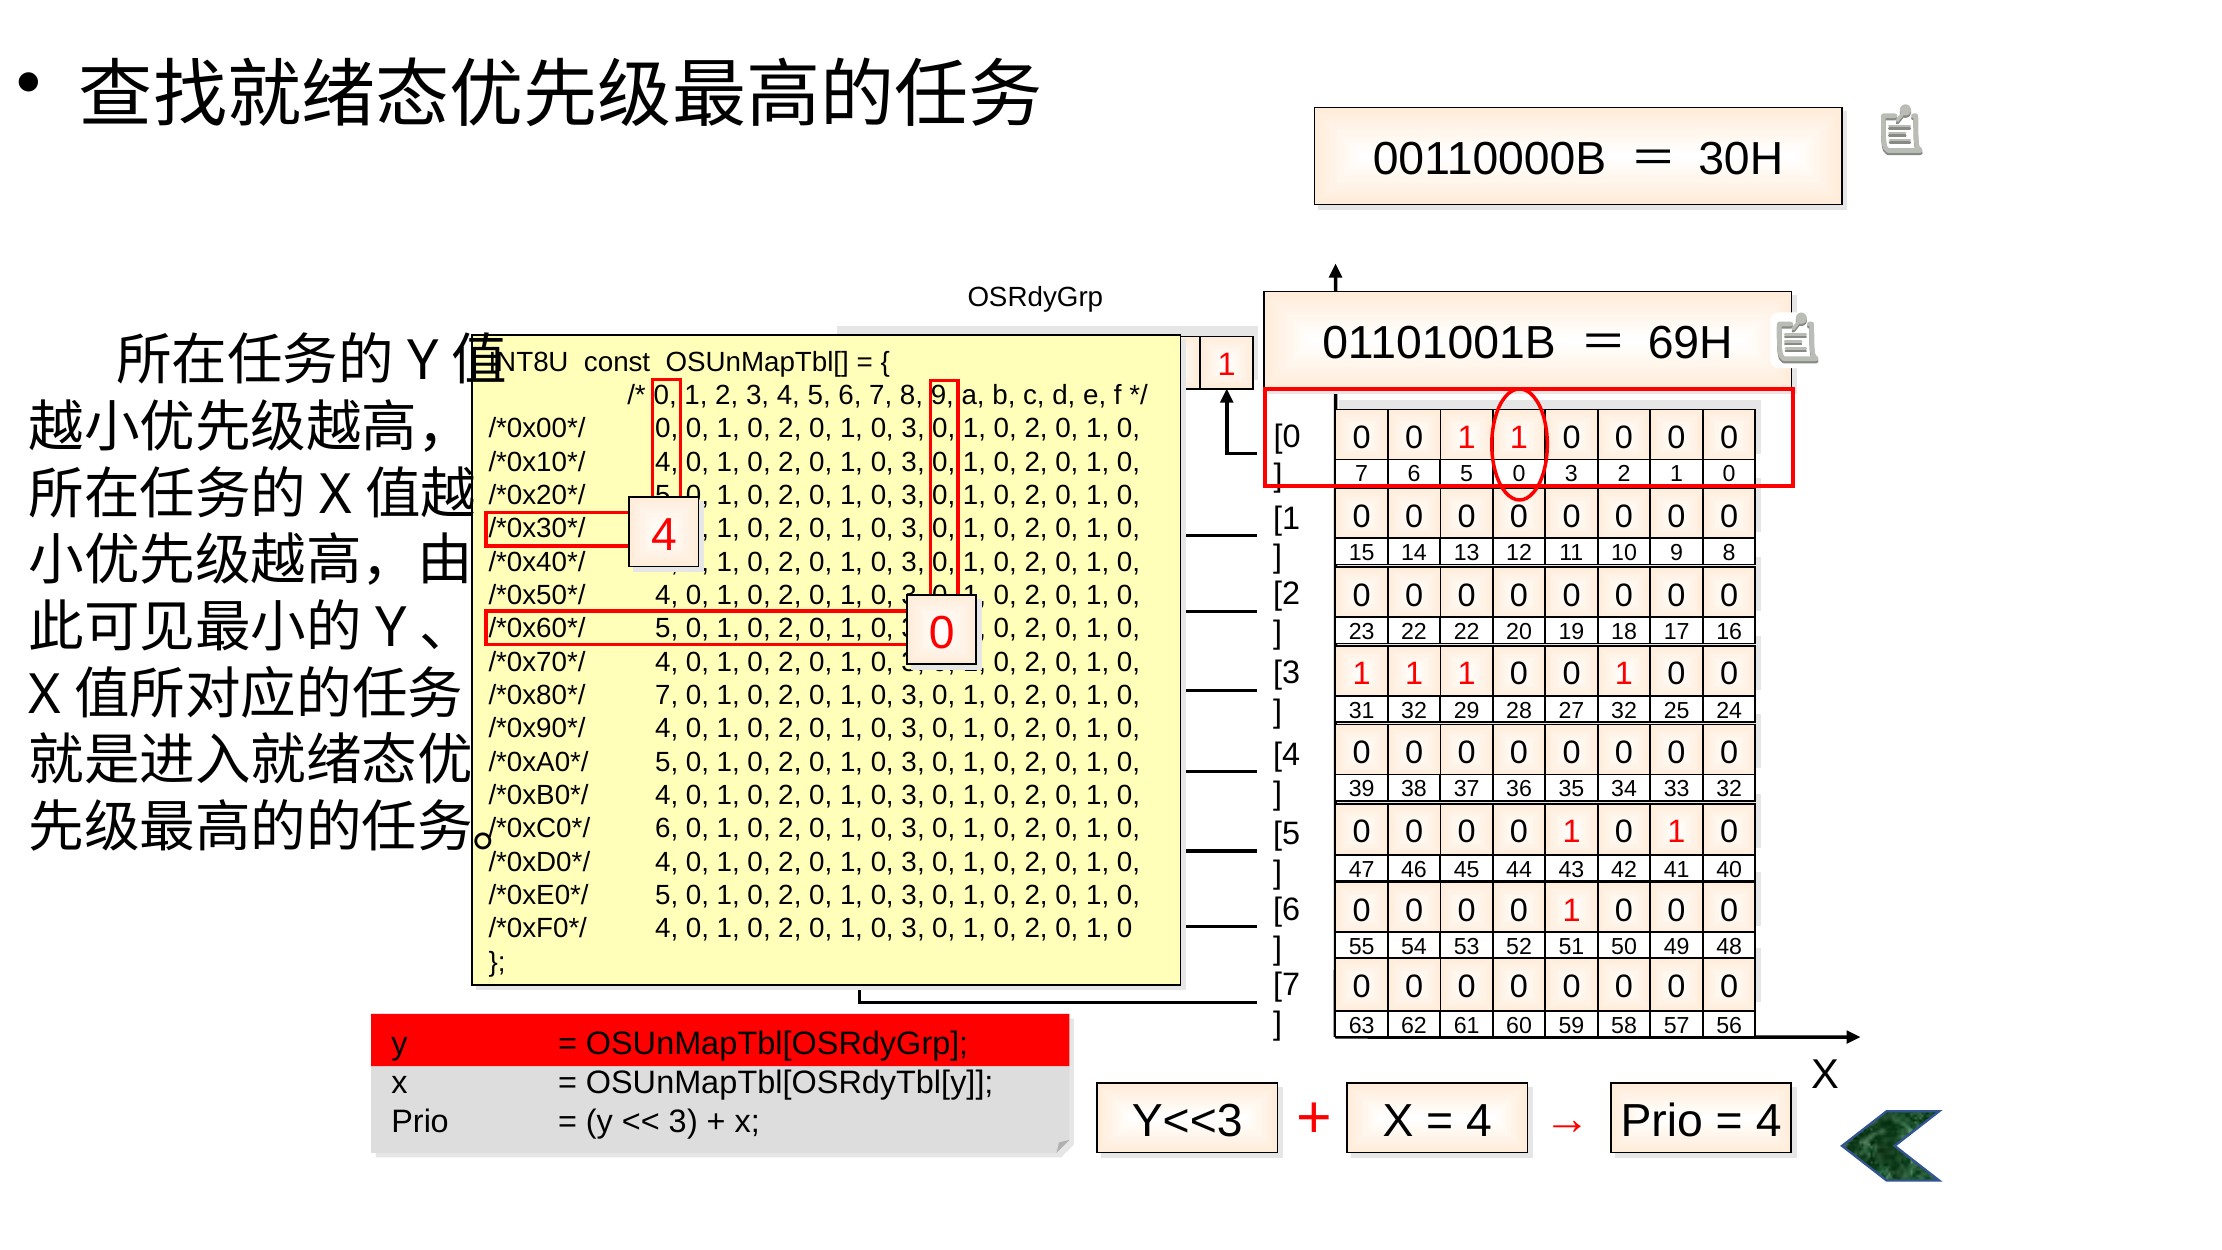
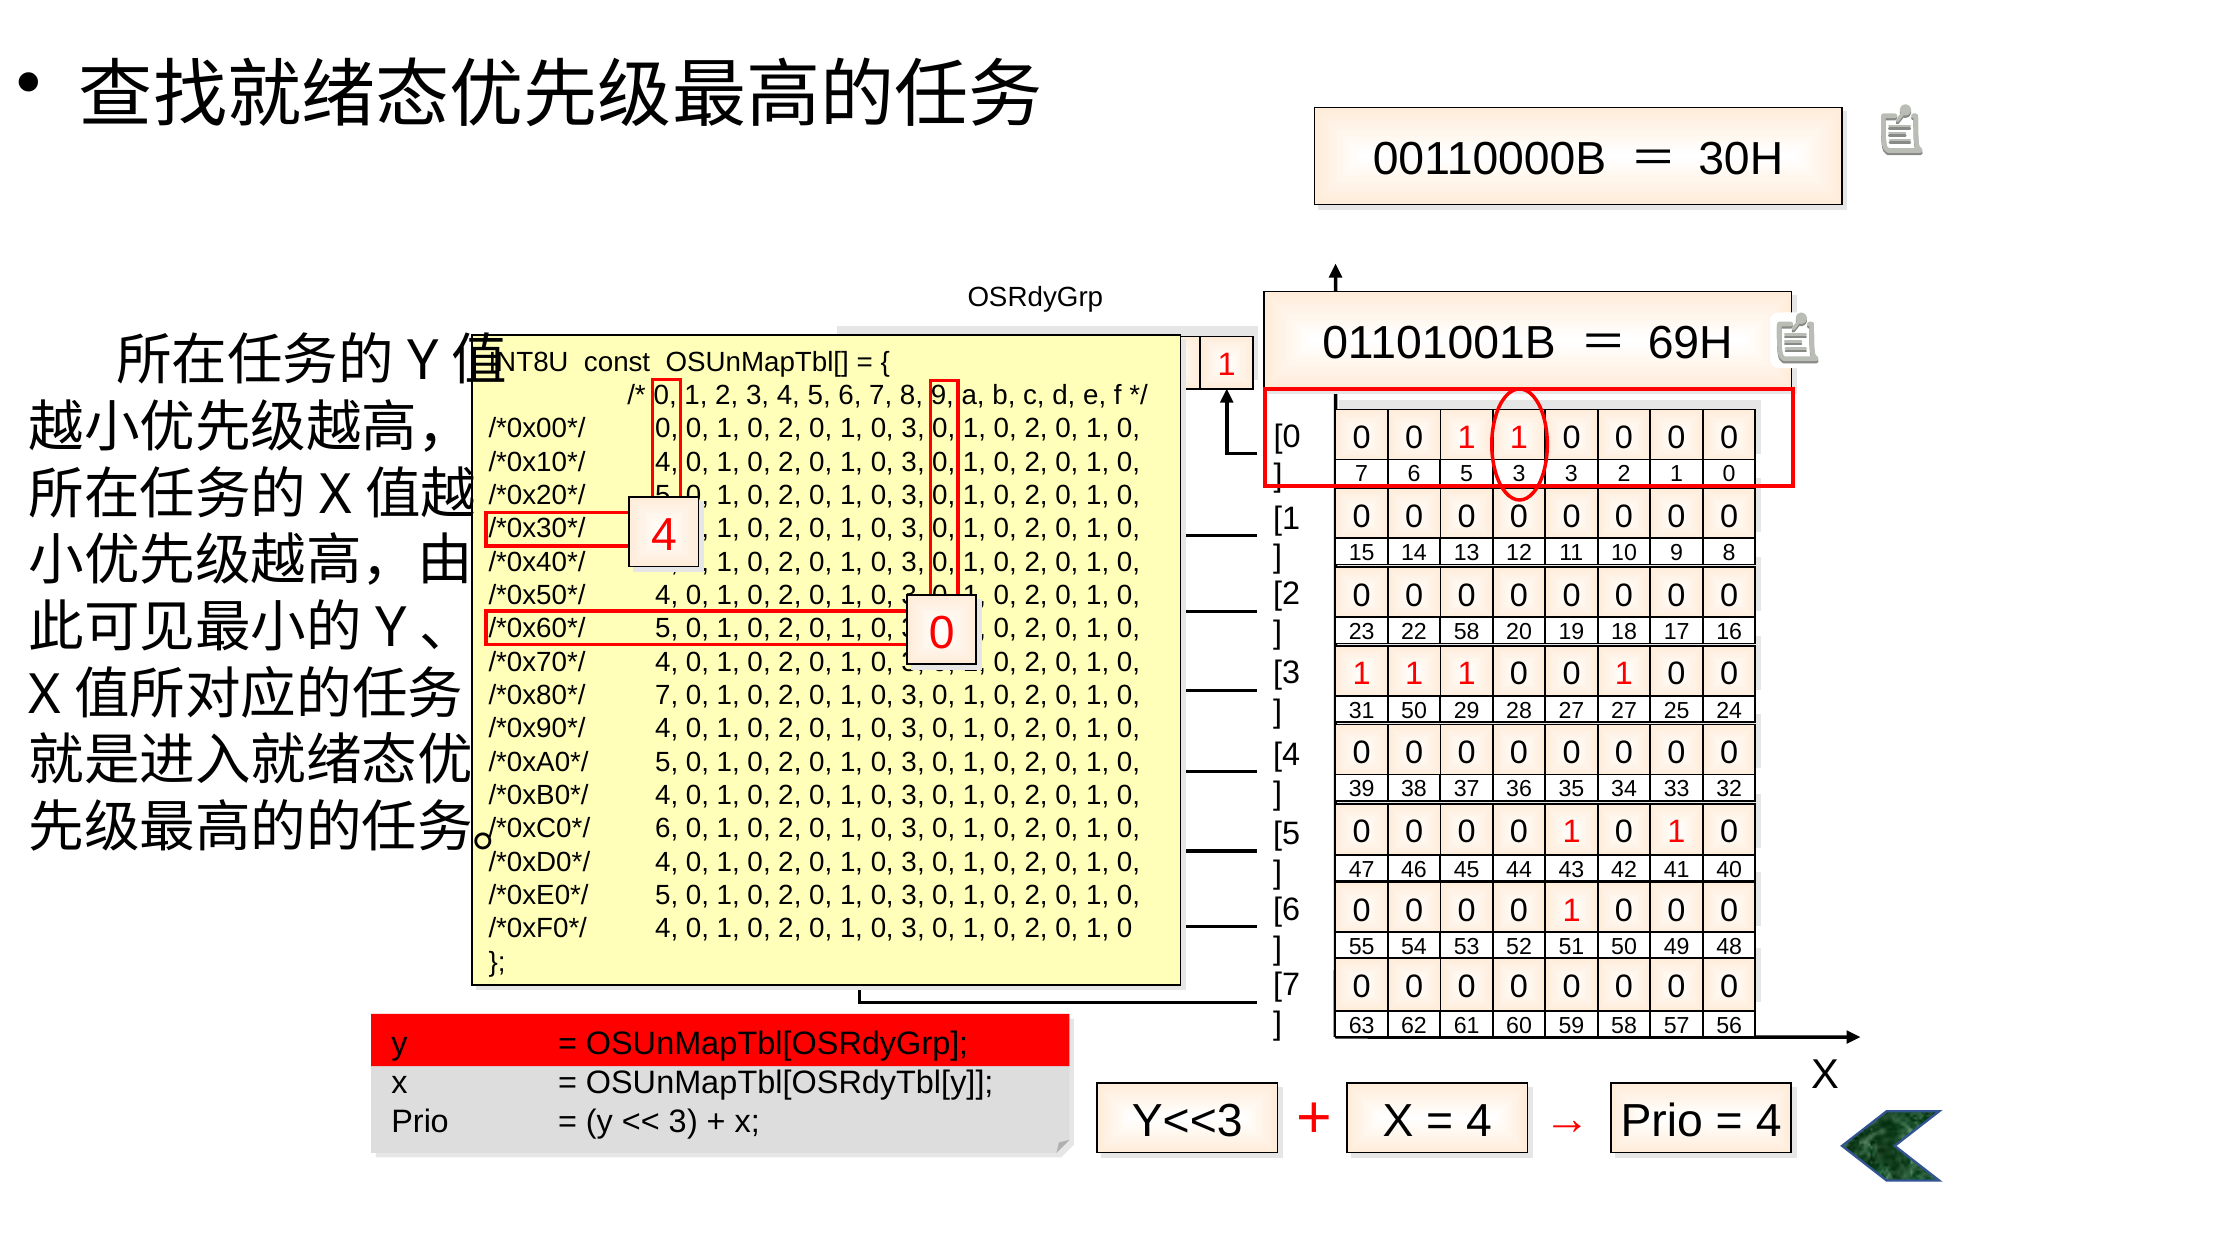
6 5 0: 0 -> 3
22 22: 22 -> 58
31 32: 32 -> 50
27 32: 32 -> 27
